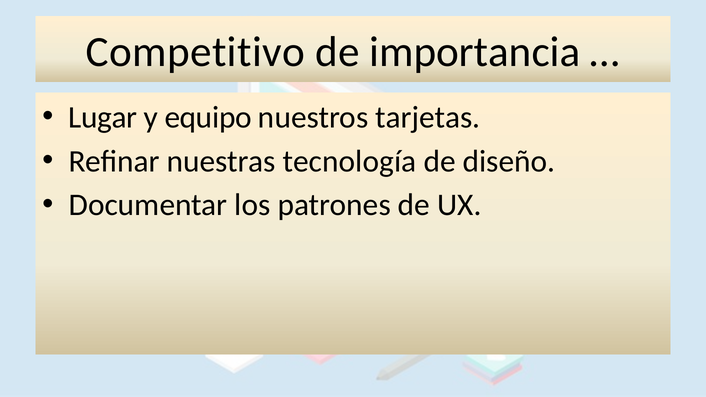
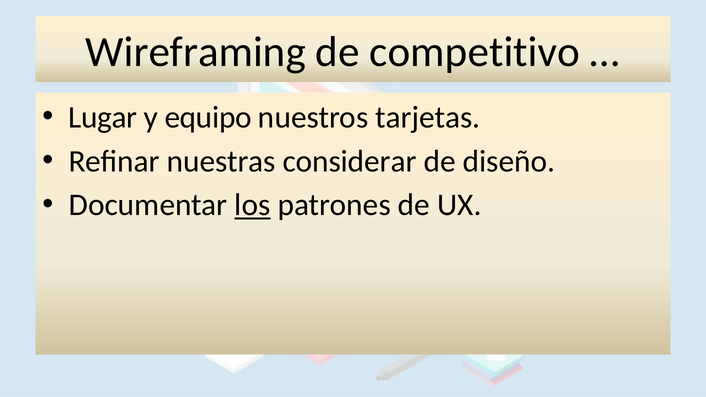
Competitivo: Competitivo -> Wireframing
importancia: importancia -> competitivo
tecnología: tecnología -> considerar
los underline: none -> present
